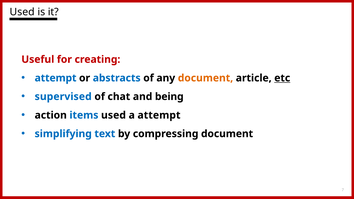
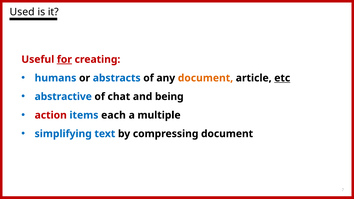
for underline: none -> present
attempt at (56, 78): attempt -> humans
supervised: supervised -> abstractive
action colour: black -> red
items used: used -> each
a attempt: attempt -> multiple
